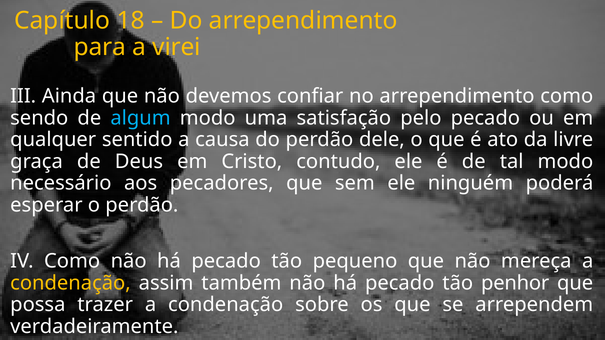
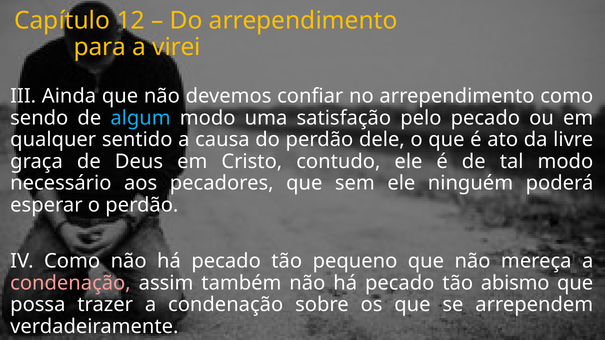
18: 18 -> 12
condenação at (70, 283) colour: yellow -> pink
penhor: penhor -> abismo
